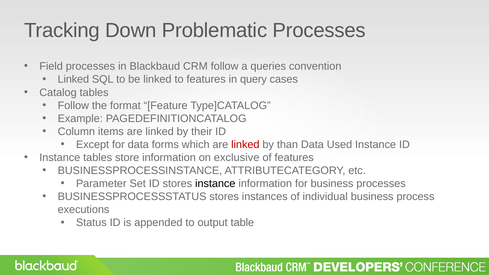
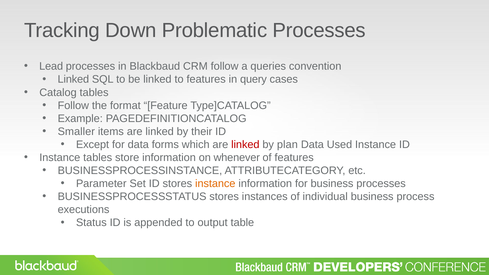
Field: Field -> Lead
Column: Column -> Smaller
than: than -> plan
exclusive: exclusive -> whenever
instance at (215, 184) colour: black -> orange
